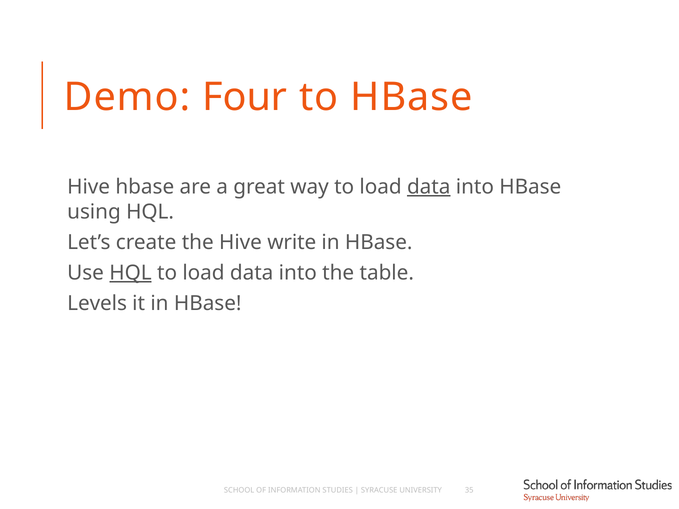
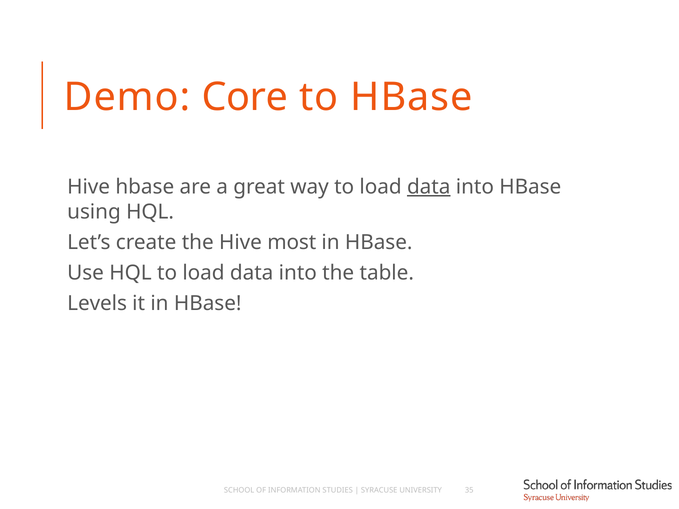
Four: Four -> Core
write: write -> most
HQL at (130, 273) underline: present -> none
